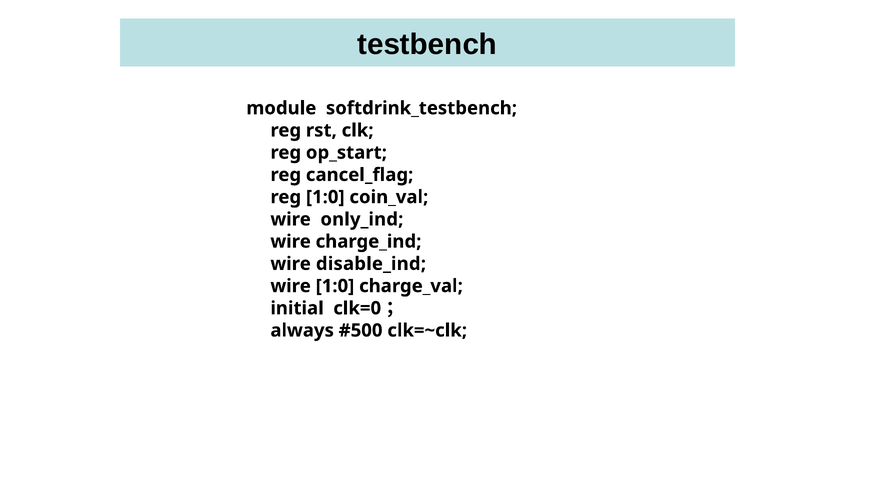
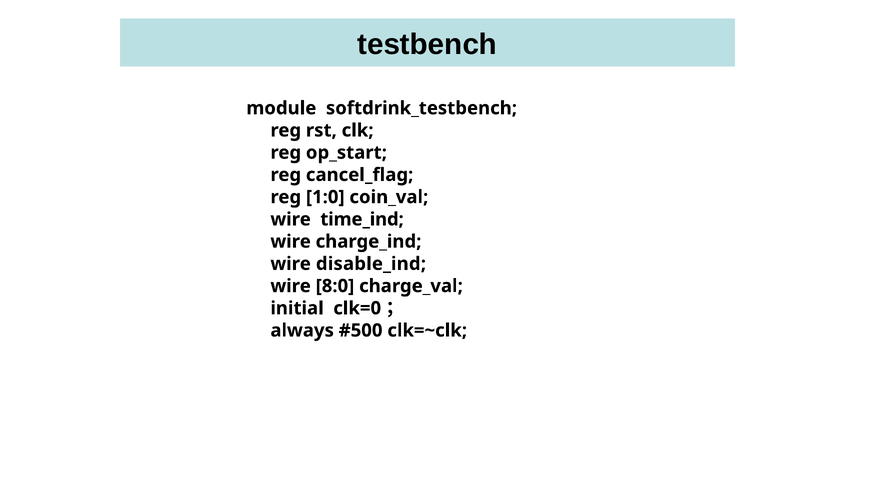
only_ind: only_ind -> time_ind
wire 1:0: 1:0 -> 8:0
